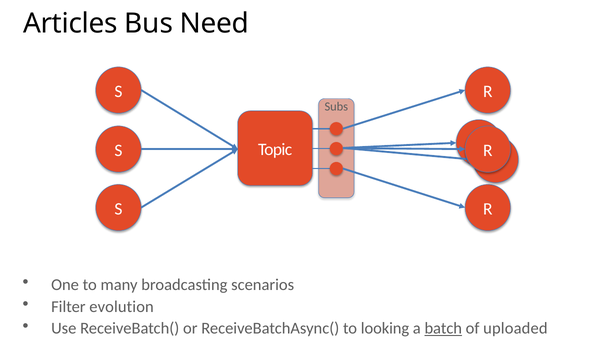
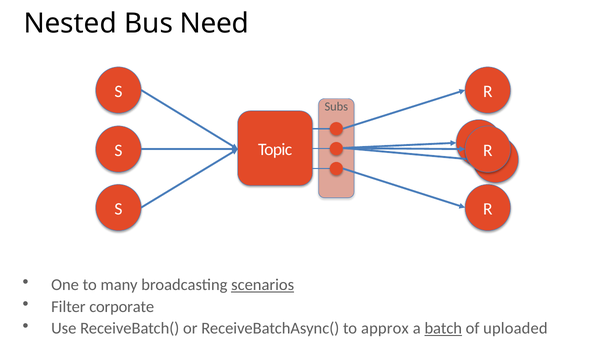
Articles: Articles -> Nested
scenarios underline: none -> present
evolution: evolution -> corporate
looking: looking -> approx
